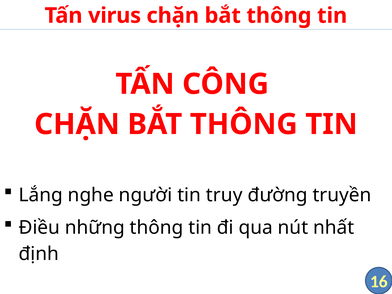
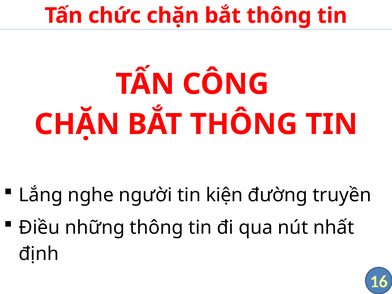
virus: virus -> chức
truy: truy -> kiện
